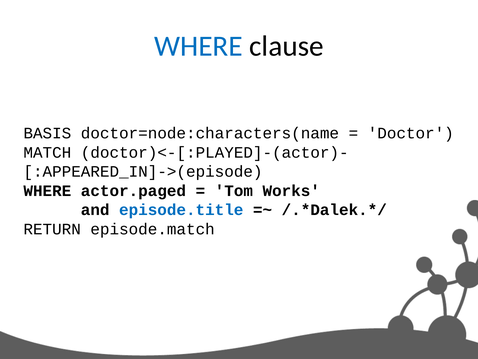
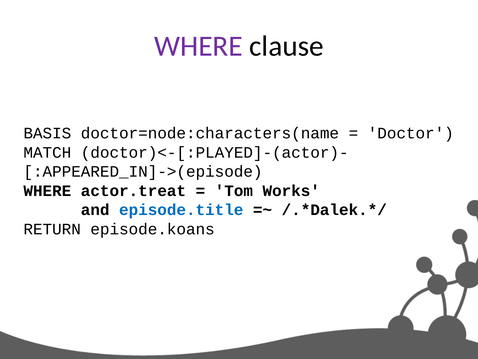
WHERE at (198, 46) colour: blue -> purple
actor.paged: actor.paged -> actor.treat
episode.match: episode.match -> episode.koans
